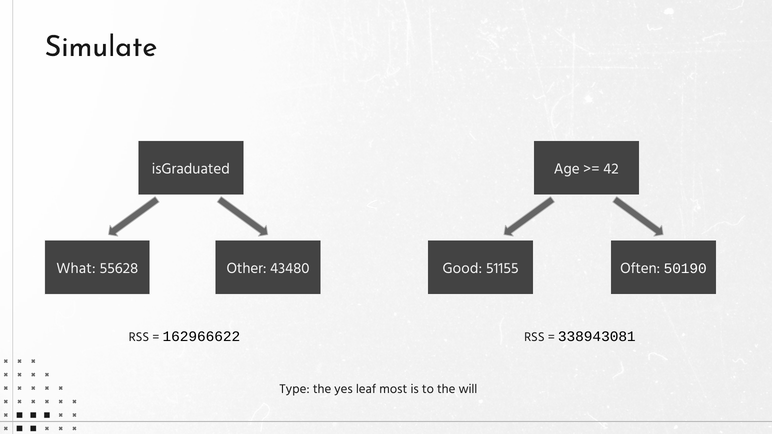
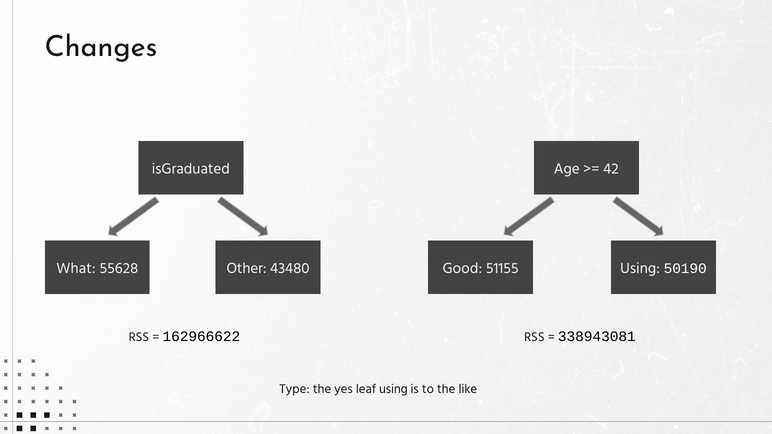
Simulate: Simulate -> Changes
Often at (640, 269): Often -> Using
leaf most: most -> using
will: will -> like
